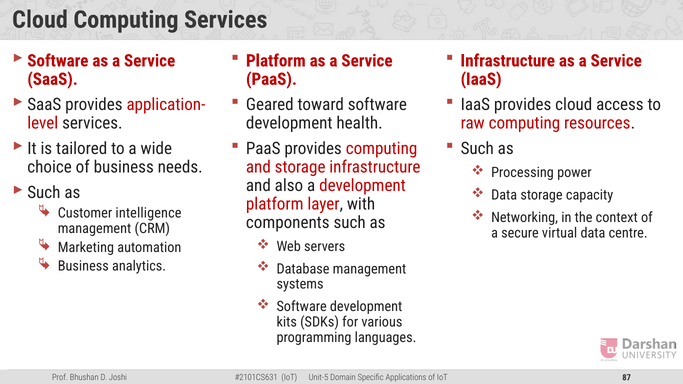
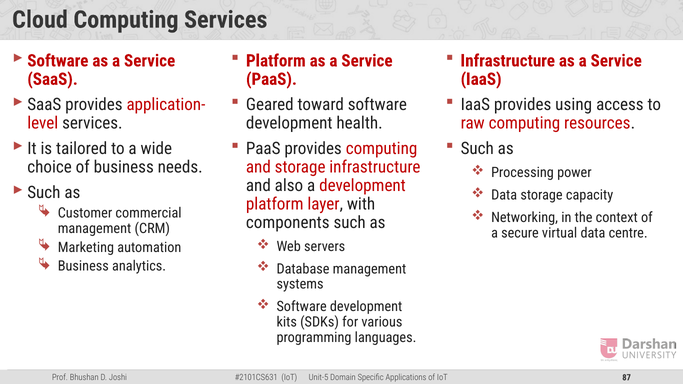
provides cloud: cloud -> using
intelligence: intelligence -> commercial
